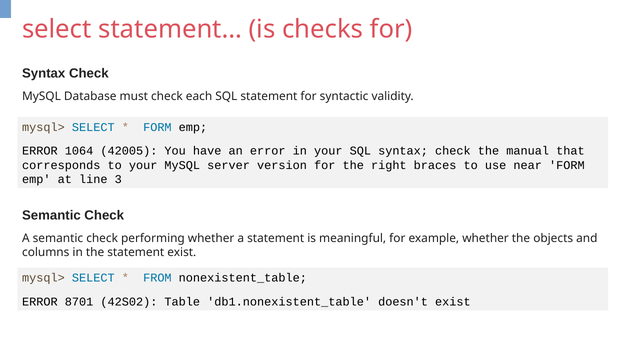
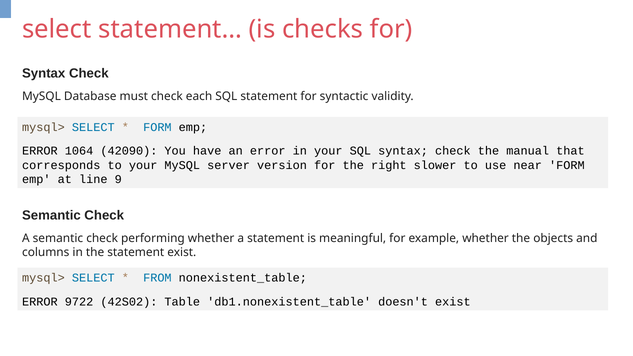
42005: 42005 -> 42090
braces: braces -> slower
3: 3 -> 9
8701: 8701 -> 9722
